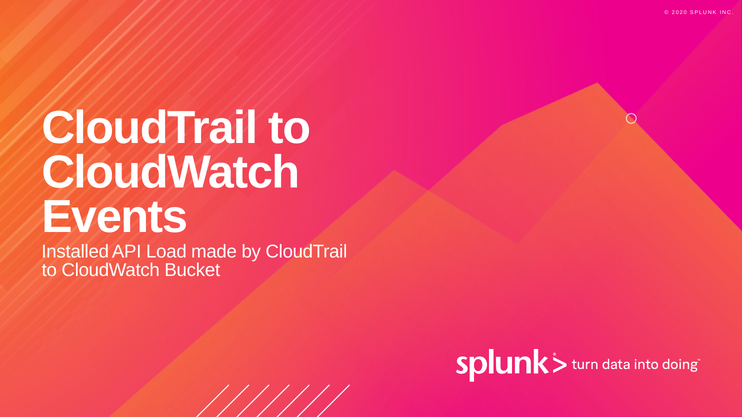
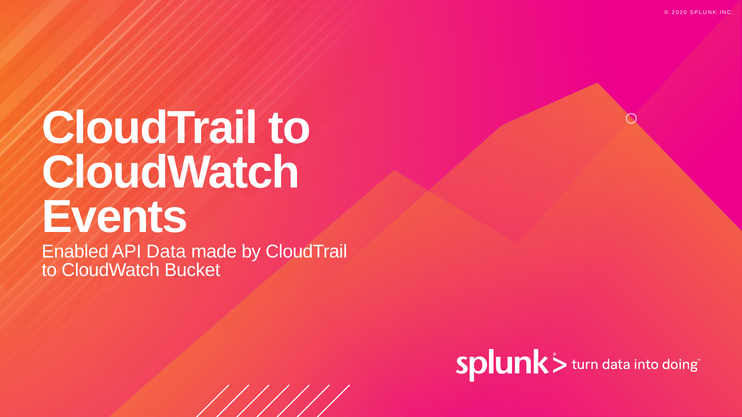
Installed: Installed -> Enabled
Load: Load -> Data
